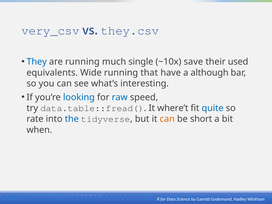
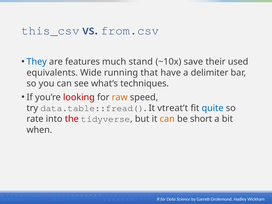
very_csv: very_csv -> this_csv
they.csv: they.csv -> from.csv
are running: running -> features
single: single -> stand
although: although -> delimiter
interesting: interesting -> techniques
looking colour: blue -> red
raw colour: blue -> orange
where’t: where’t -> vtreat’t
the colour: blue -> red
